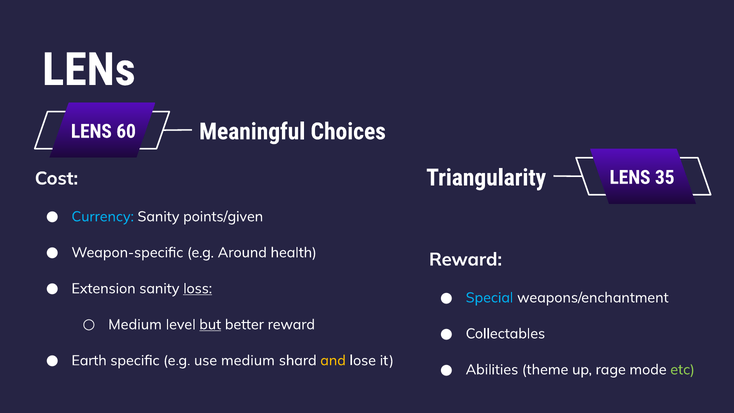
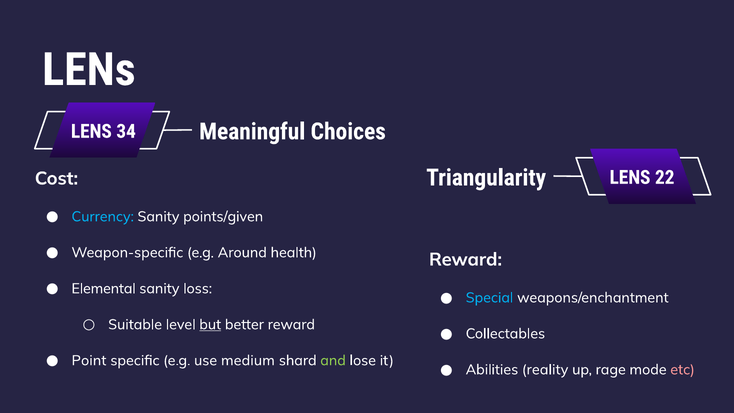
60: 60 -> 34
35: 35 -> 22
Extension: Extension -> Elemental
loss underline: present -> none
Medium at (135, 324): Medium -> Suitable
Earth: Earth -> Point
and colour: yellow -> light green
theme: theme -> reality
etc colour: light green -> pink
